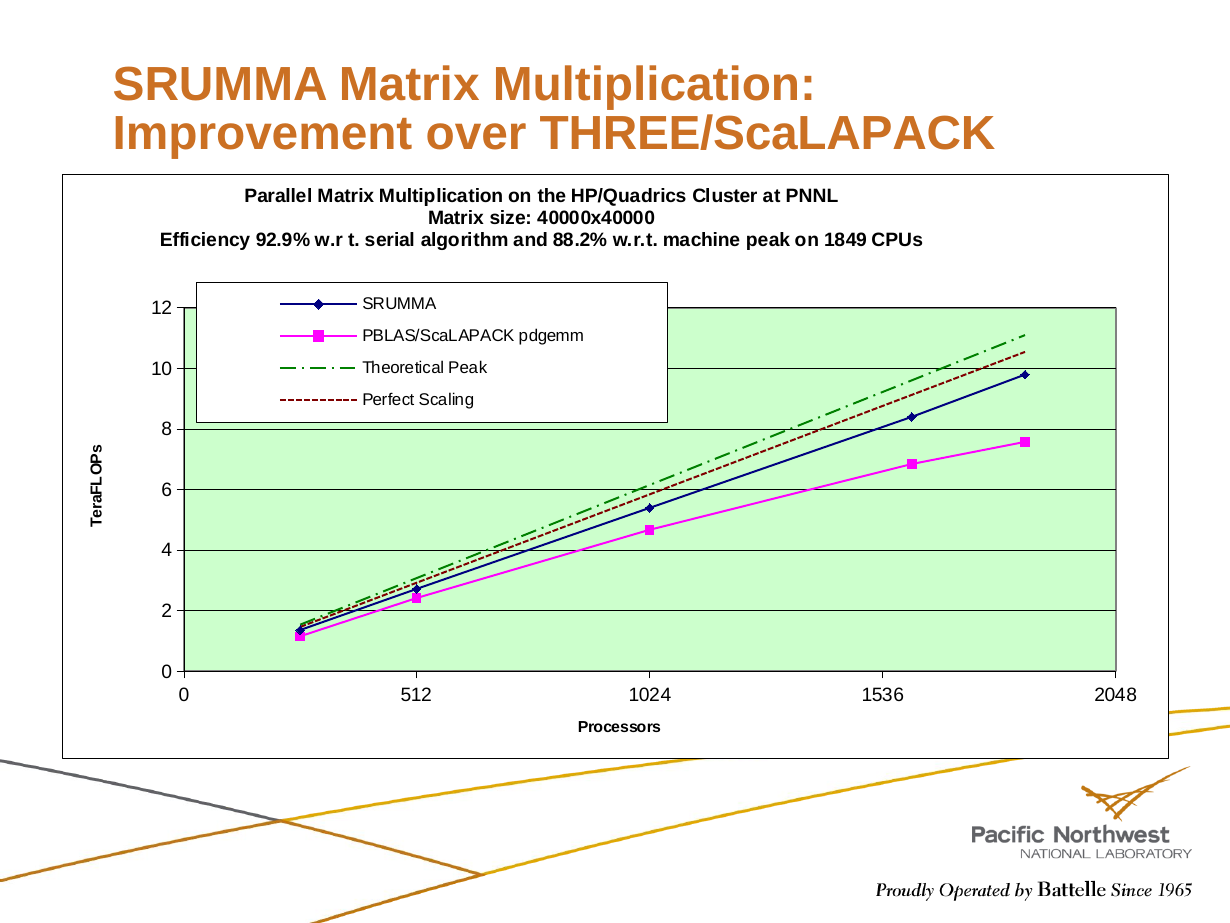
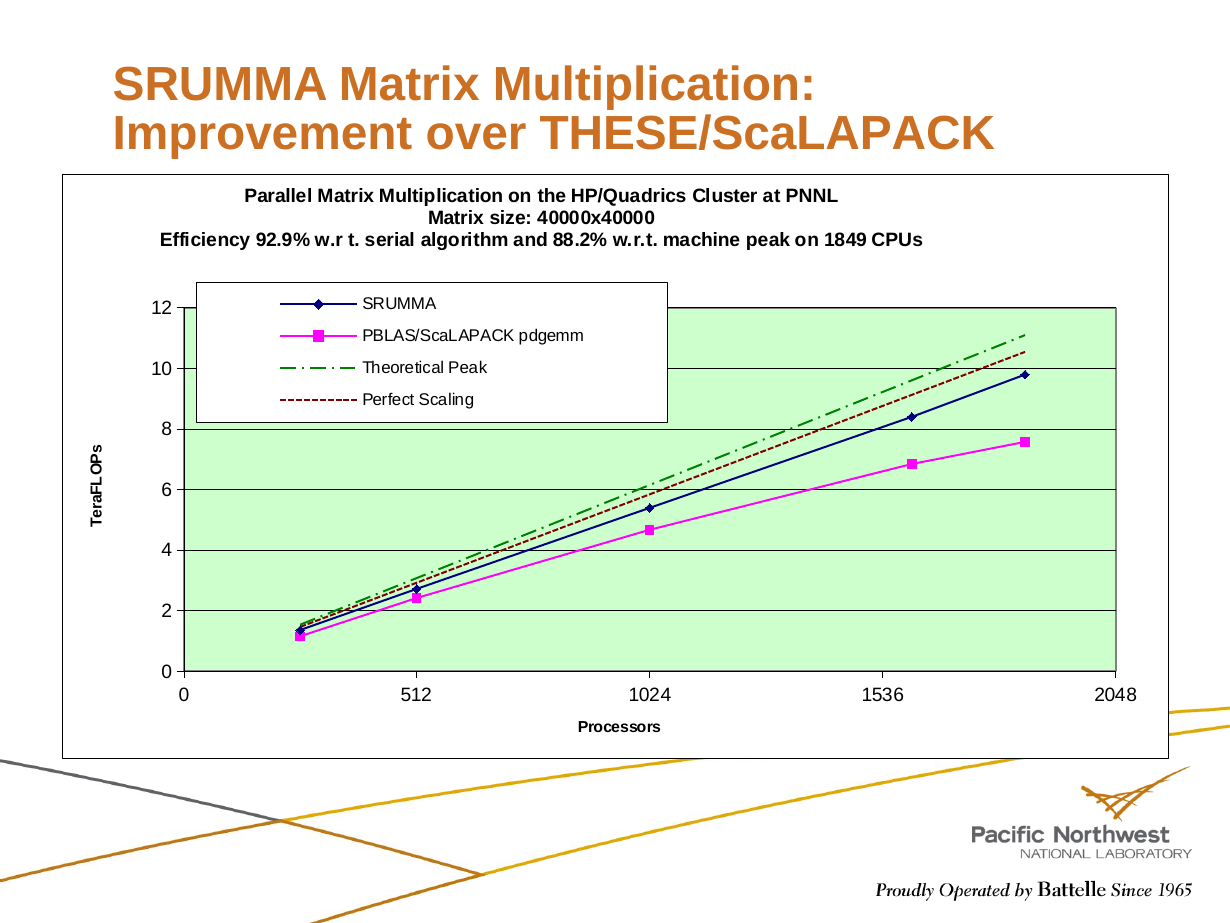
THREE/ScaLAPACK: THREE/ScaLAPACK -> THESE/ScaLAPACK
